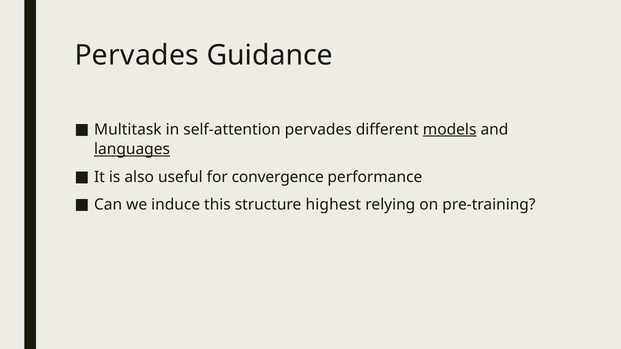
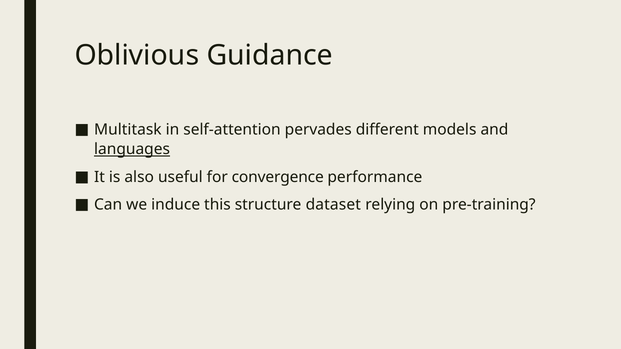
Pervades at (137, 56): Pervades -> Oblivious
models underline: present -> none
highest: highest -> dataset
